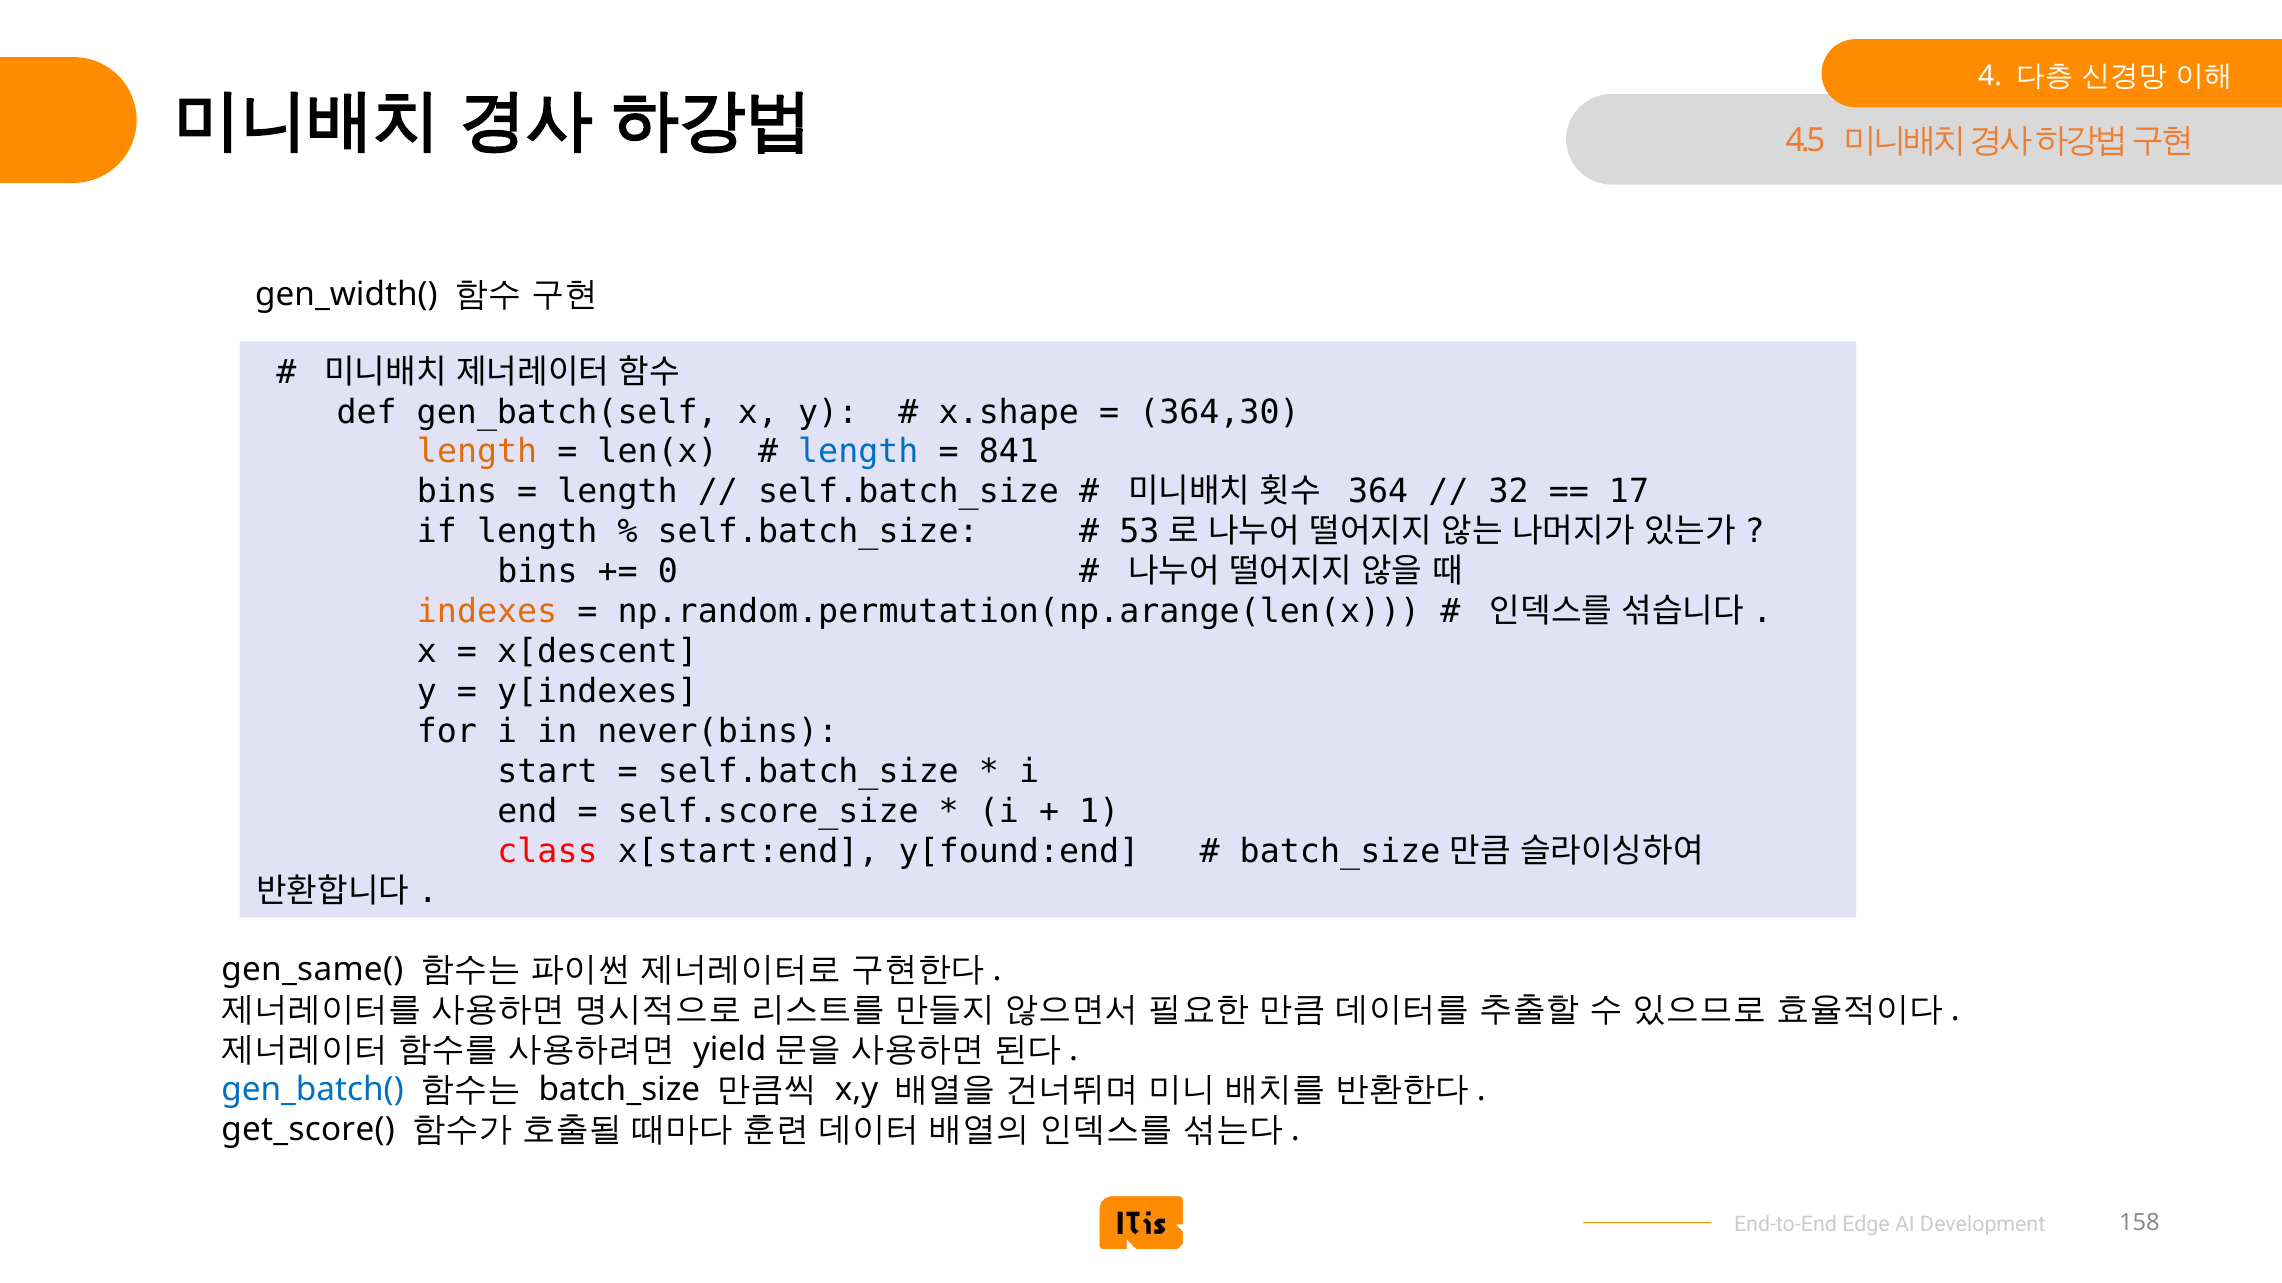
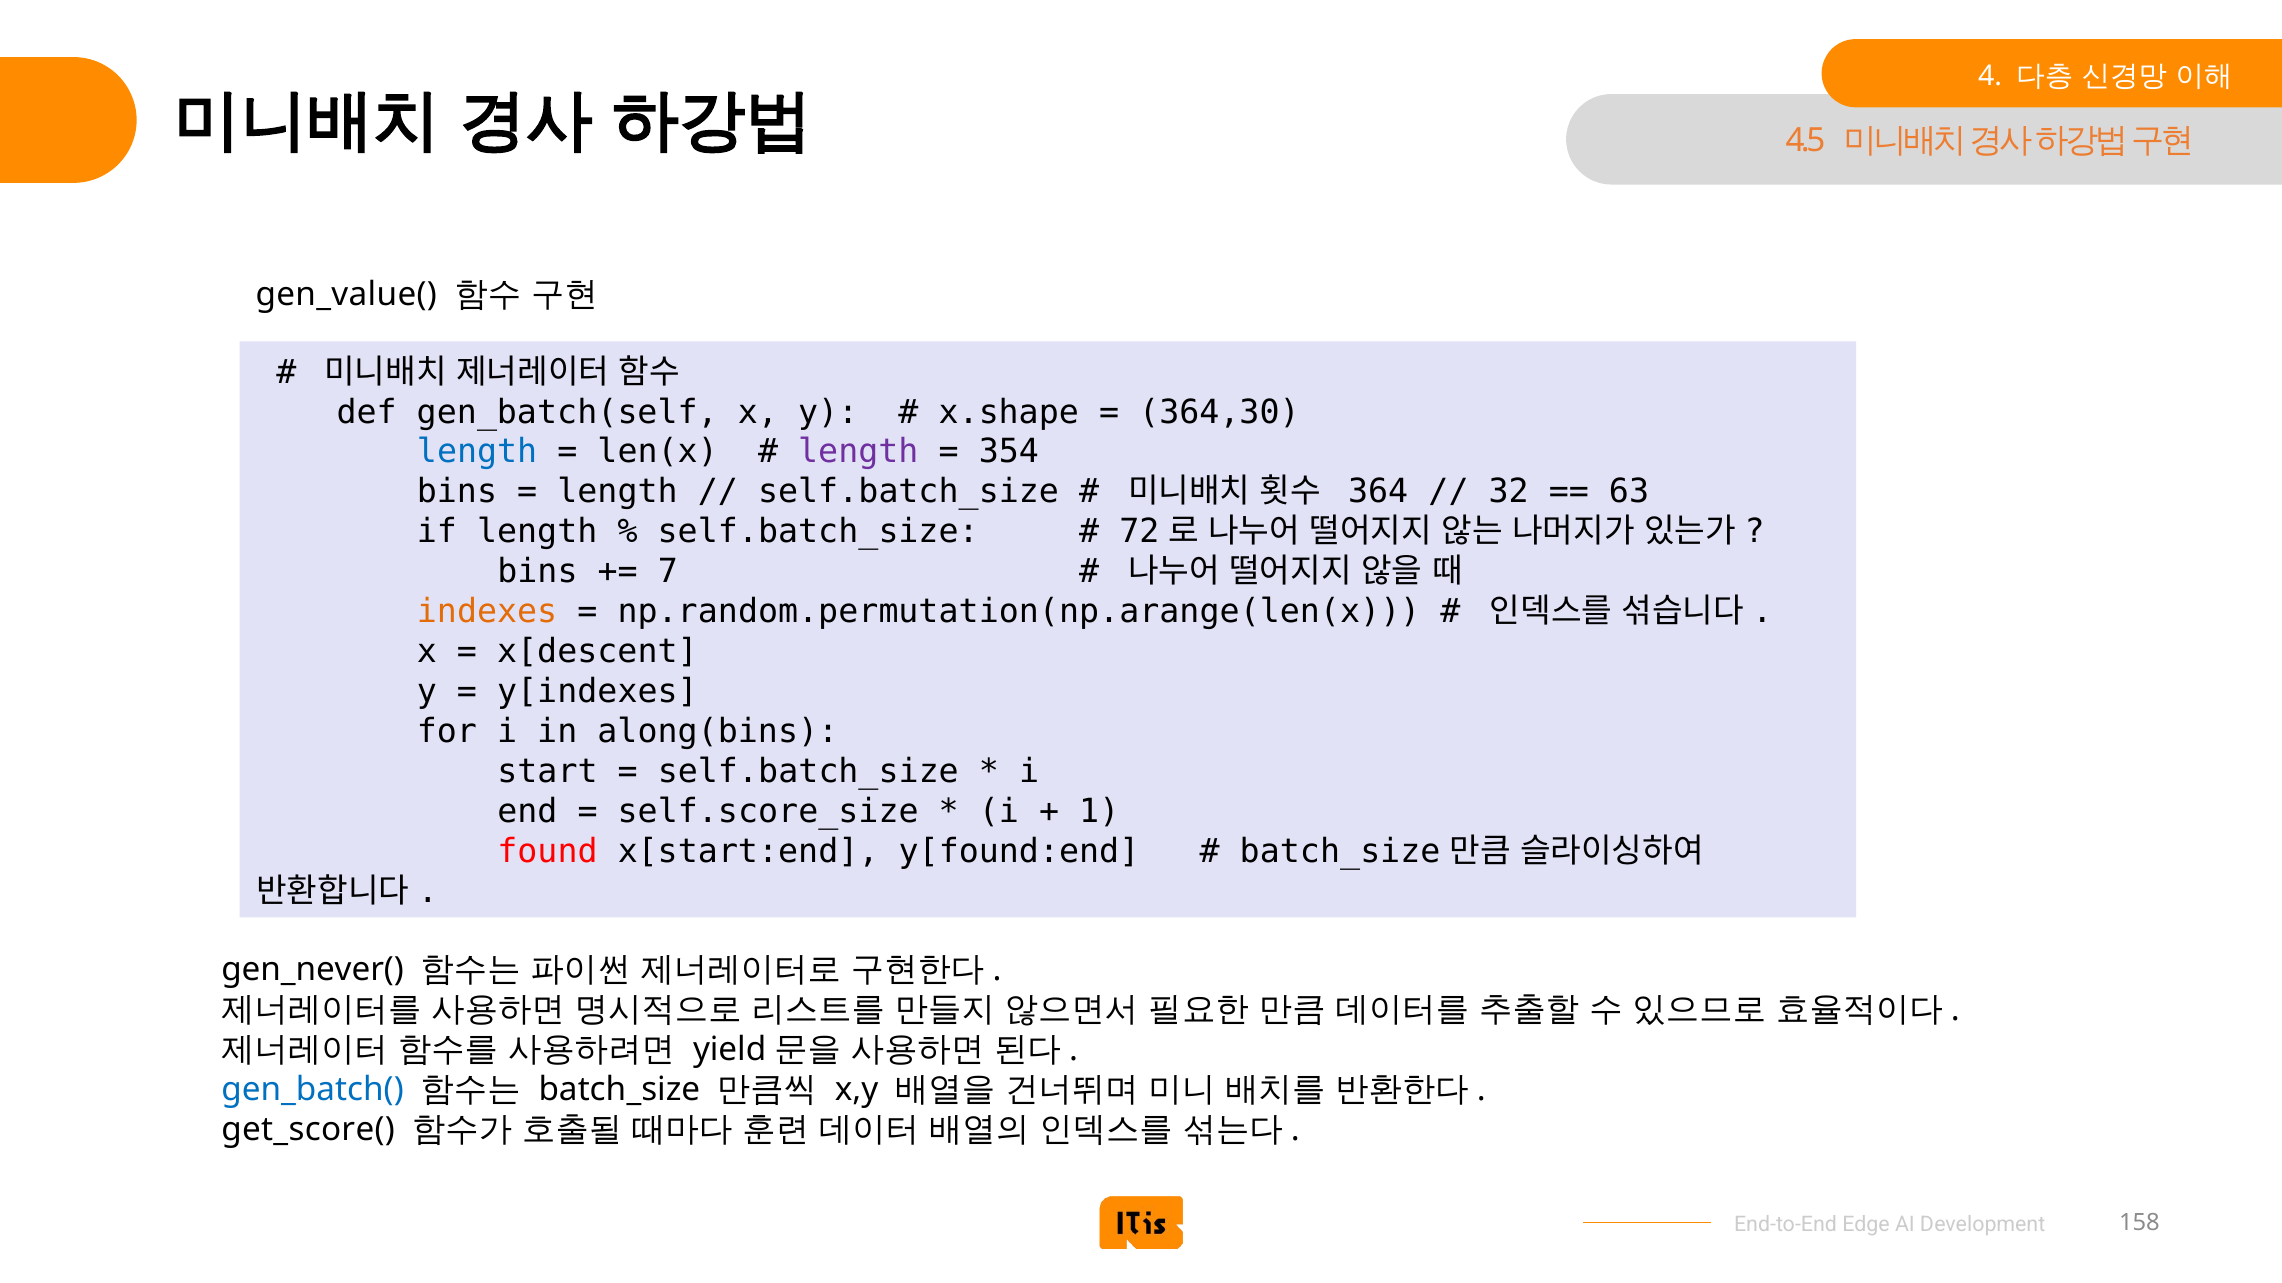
gen_width(: gen_width( -> gen_value(
length at (477, 452) colour: orange -> blue
length at (858, 452) colour: blue -> purple
841: 841 -> 354
17: 17 -> 63
53: 53 -> 72
0: 0 -> 7
never(bins: never(bins -> along(bins
class: class -> found
gen_same(: gen_same( -> gen_never(
